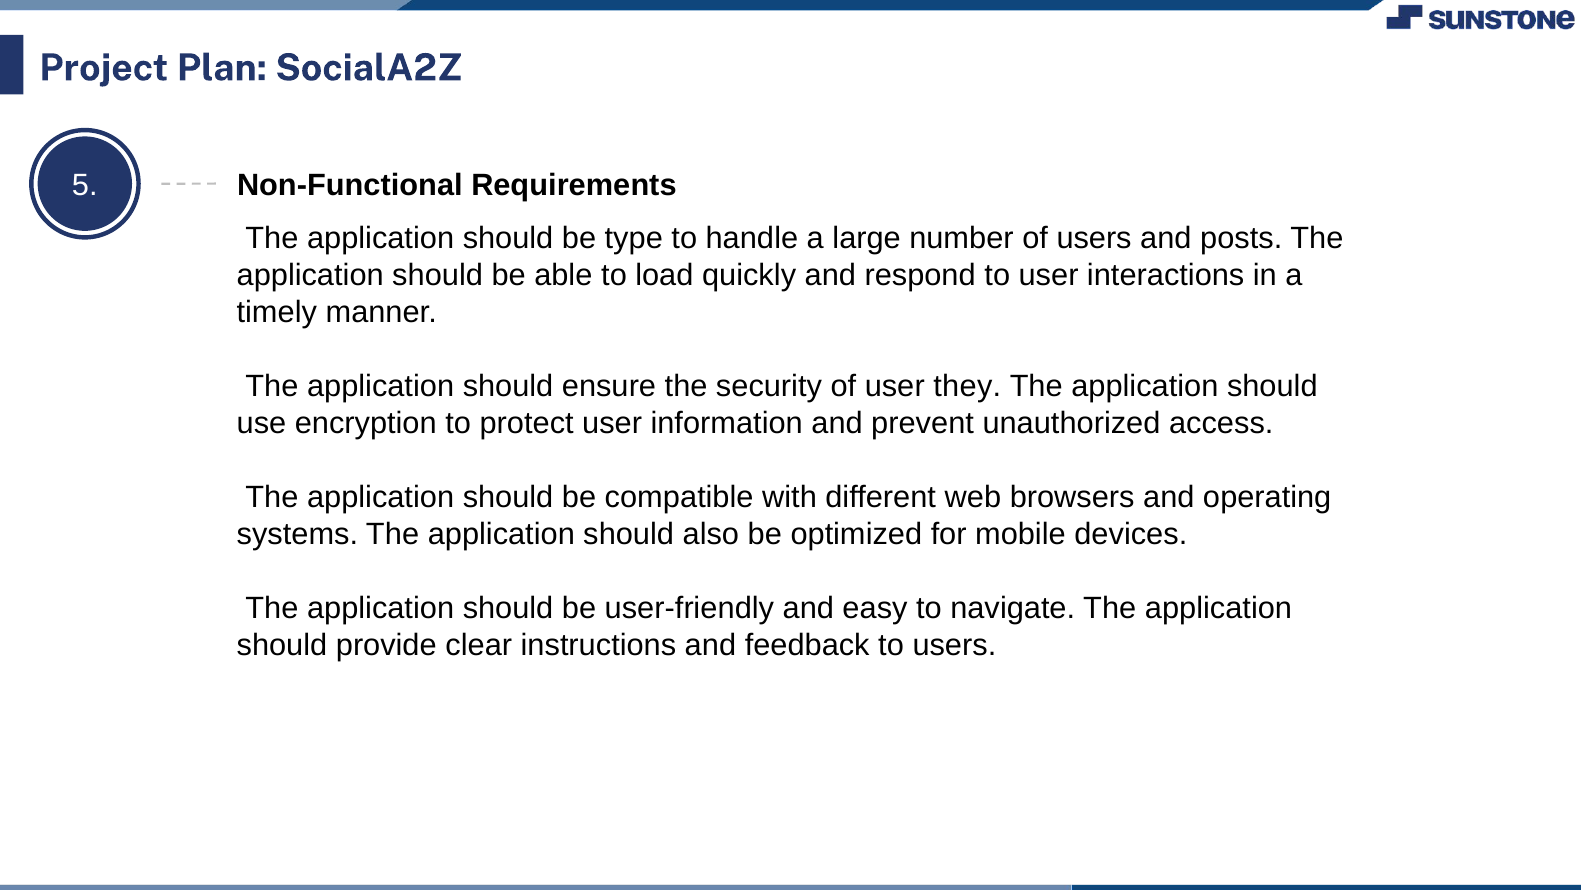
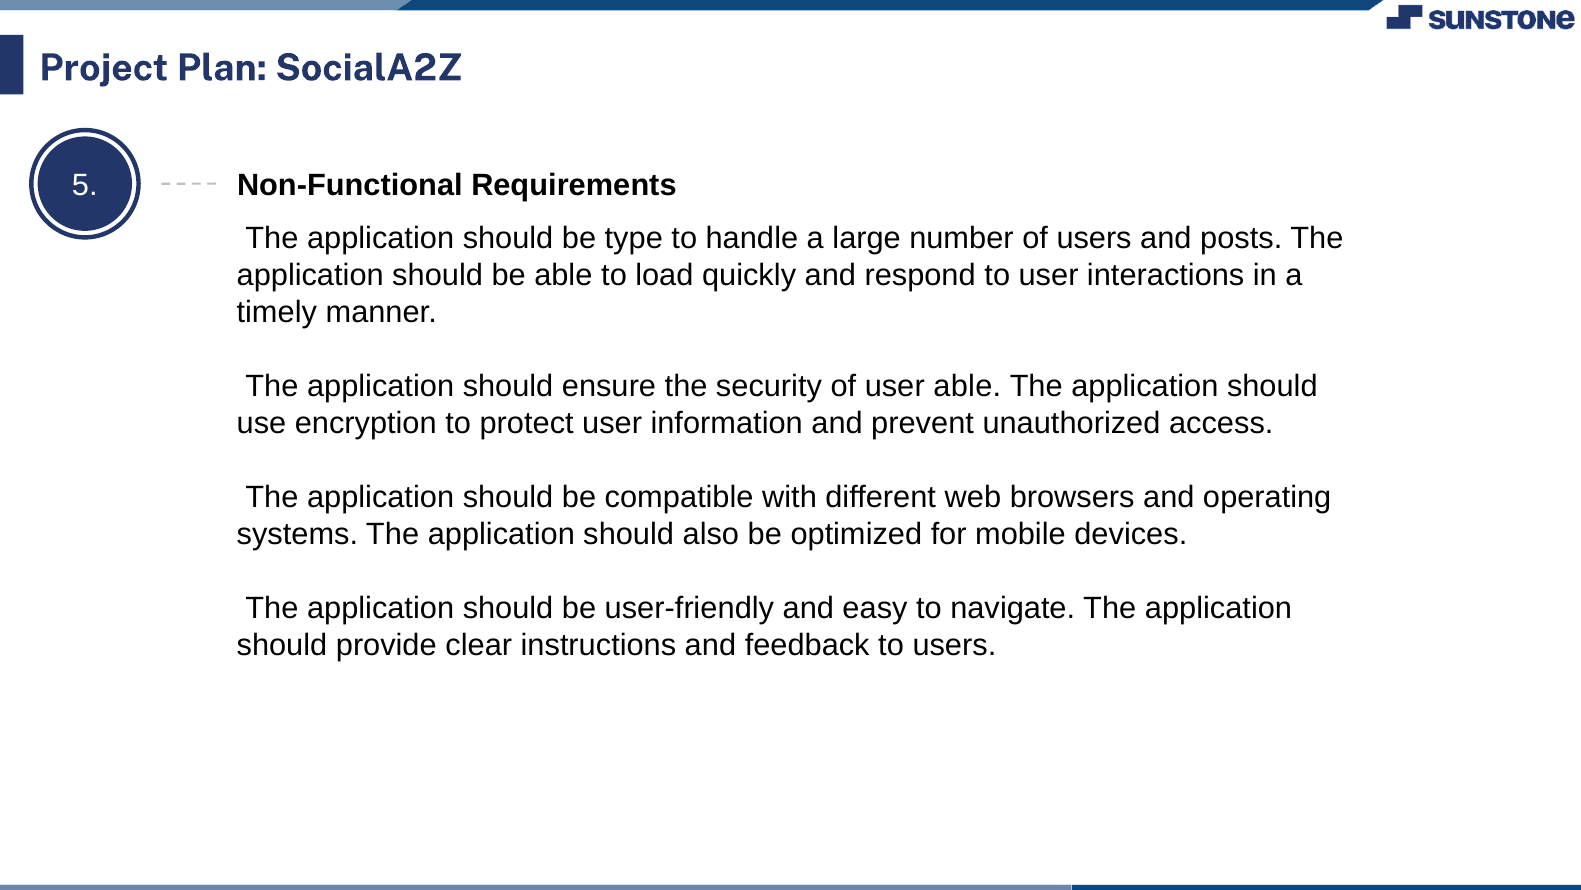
user they: they -> able
